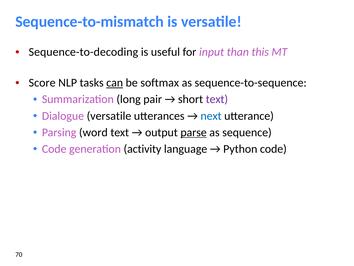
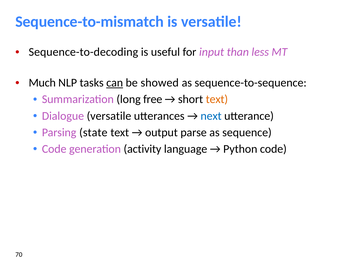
this: this -> less
Score: Score -> Much
softmax: softmax -> showed
pair: pair -> free
text at (217, 99) colour: purple -> orange
word: word -> state
parse underline: present -> none
